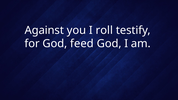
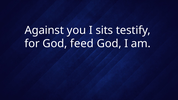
roll: roll -> sits
